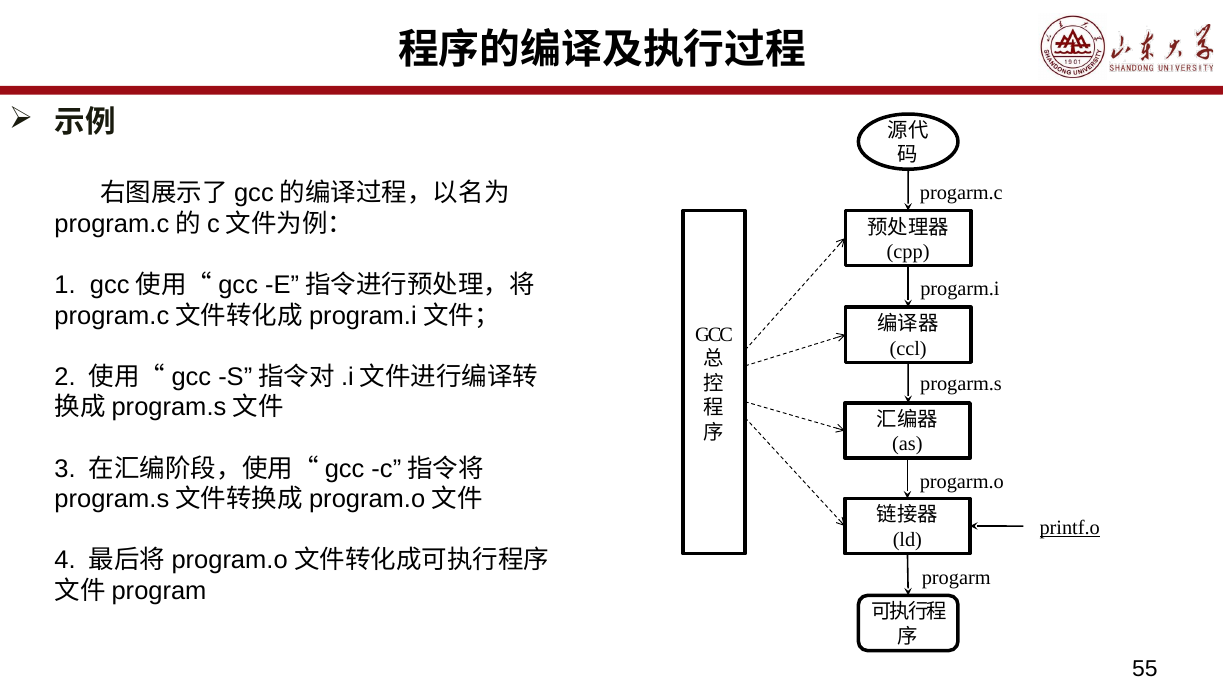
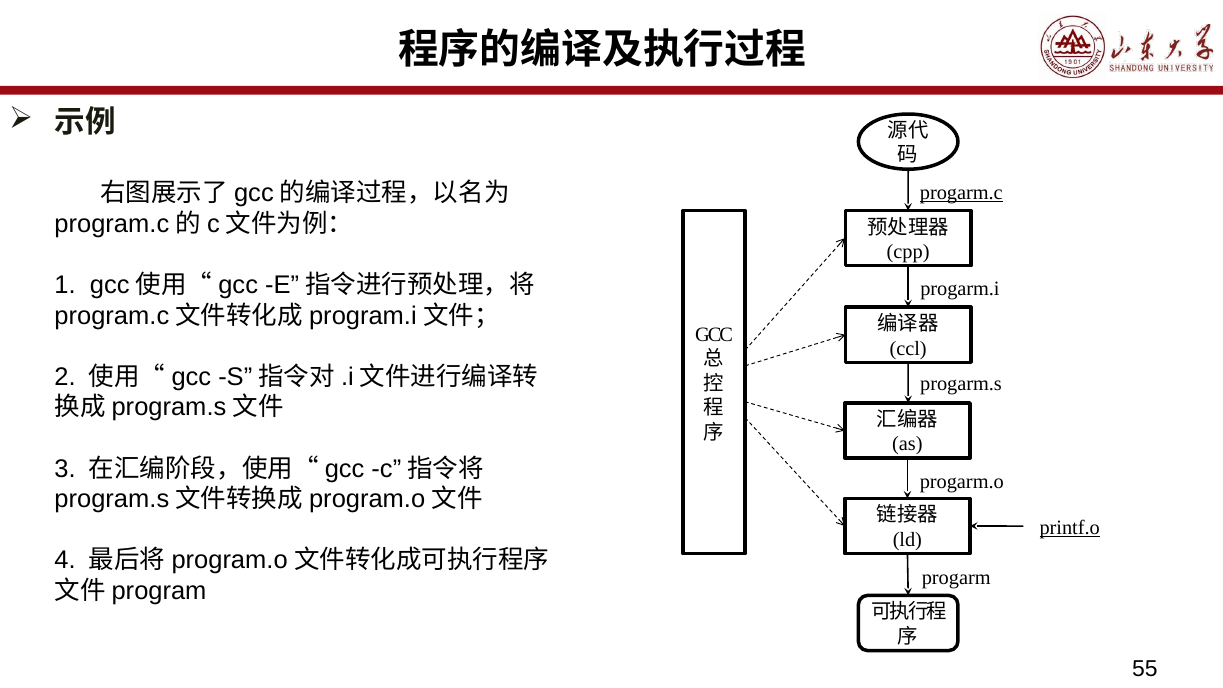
progarm.c underline: none -> present
